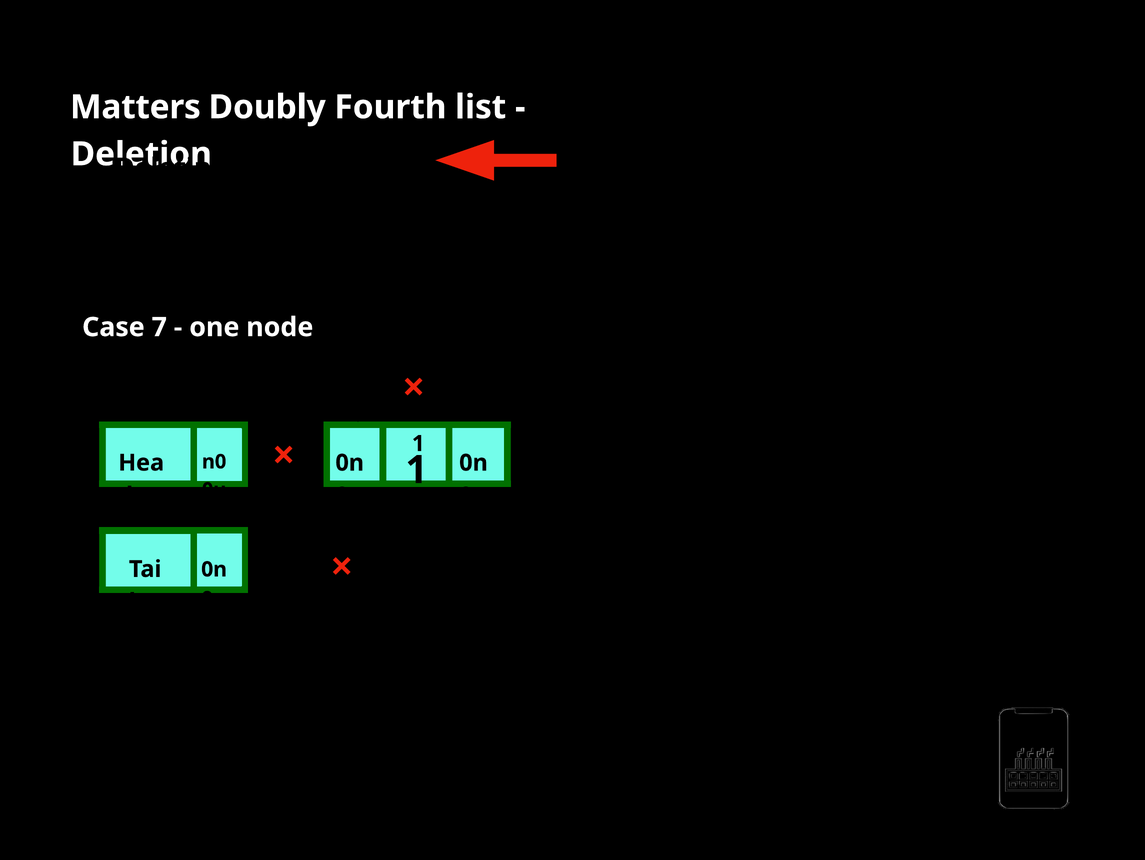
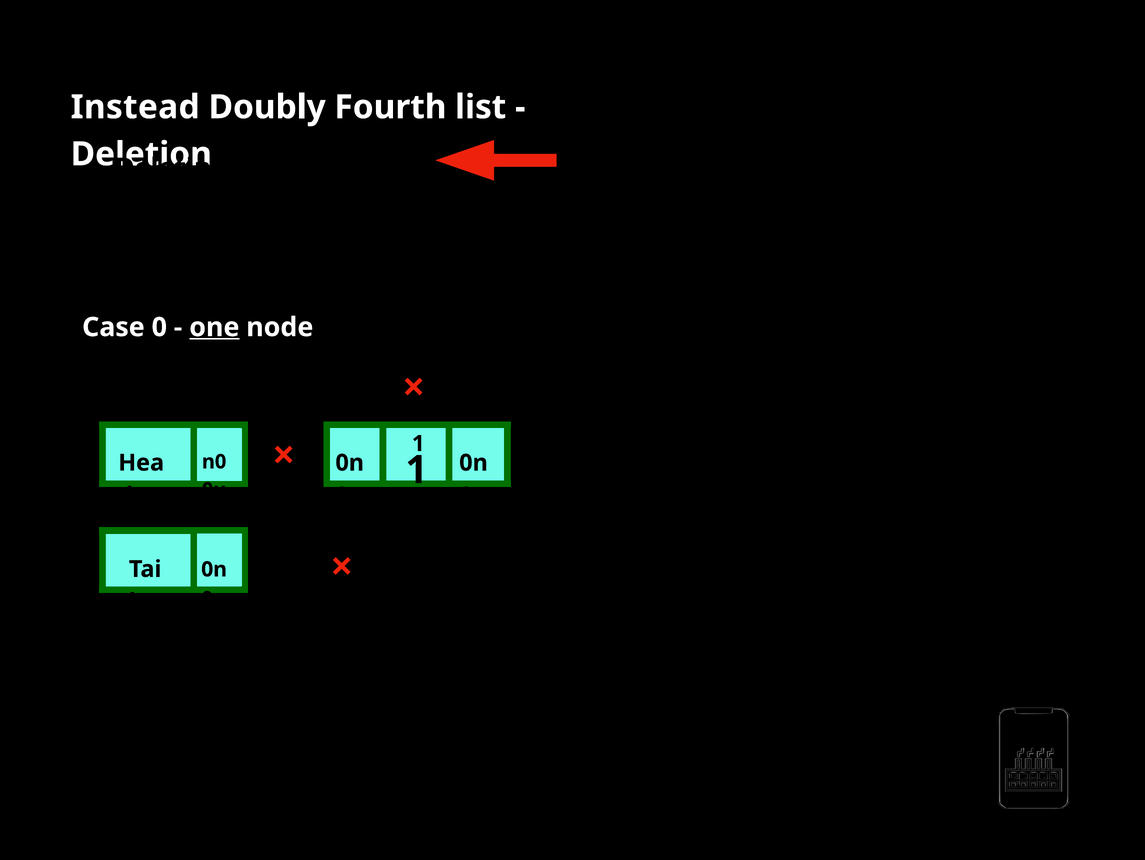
Matters: Matters -> Instead
7: 7 -> 0
one underline: none -> present
